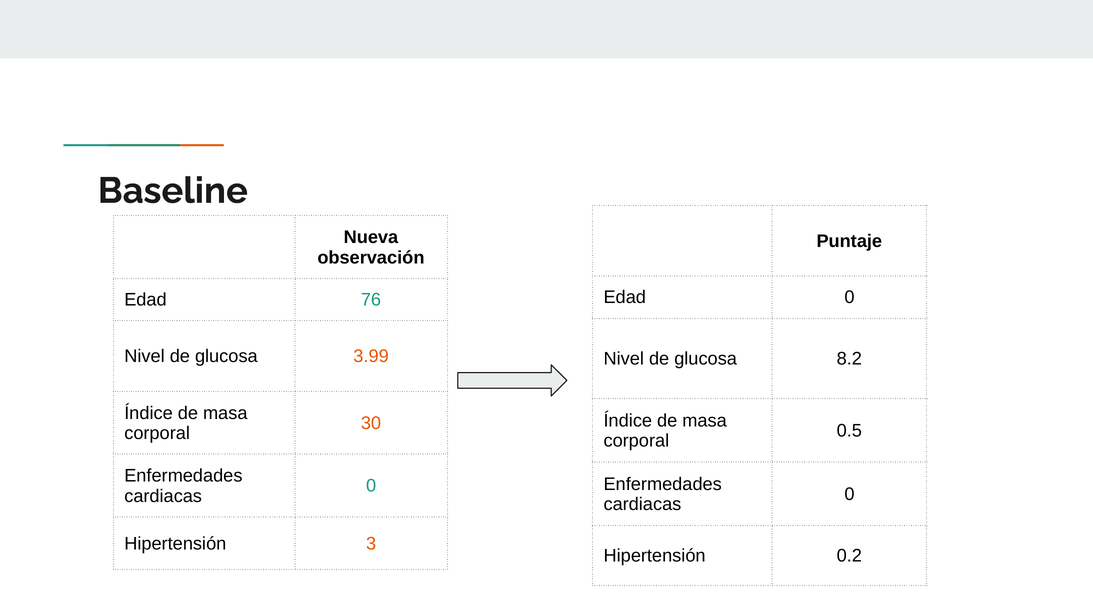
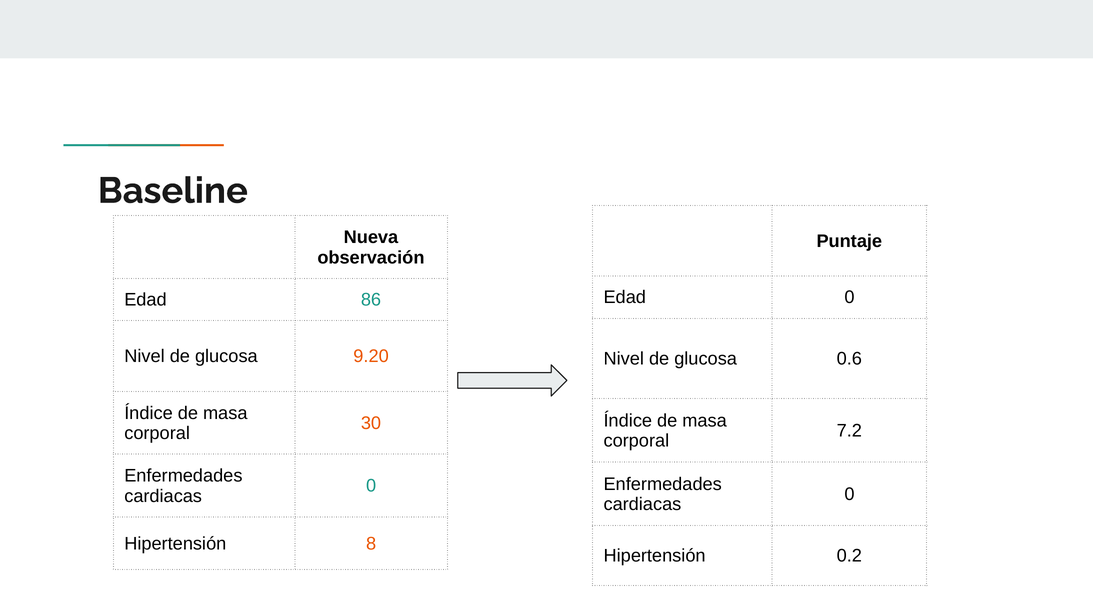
76: 76 -> 86
3.99: 3.99 -> 9.20
8.2: 8.2 -> 0.6
0.5: 0.5 -> 7.2
3: 3 -> 8
